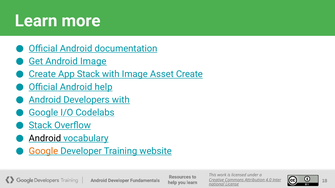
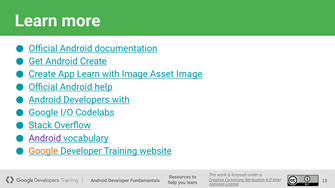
Android Image: Image -> Create
App Stack: Stack -> Learn
Asset Create: Create -> Image
Android at (45, 139) colour: black -> purple
